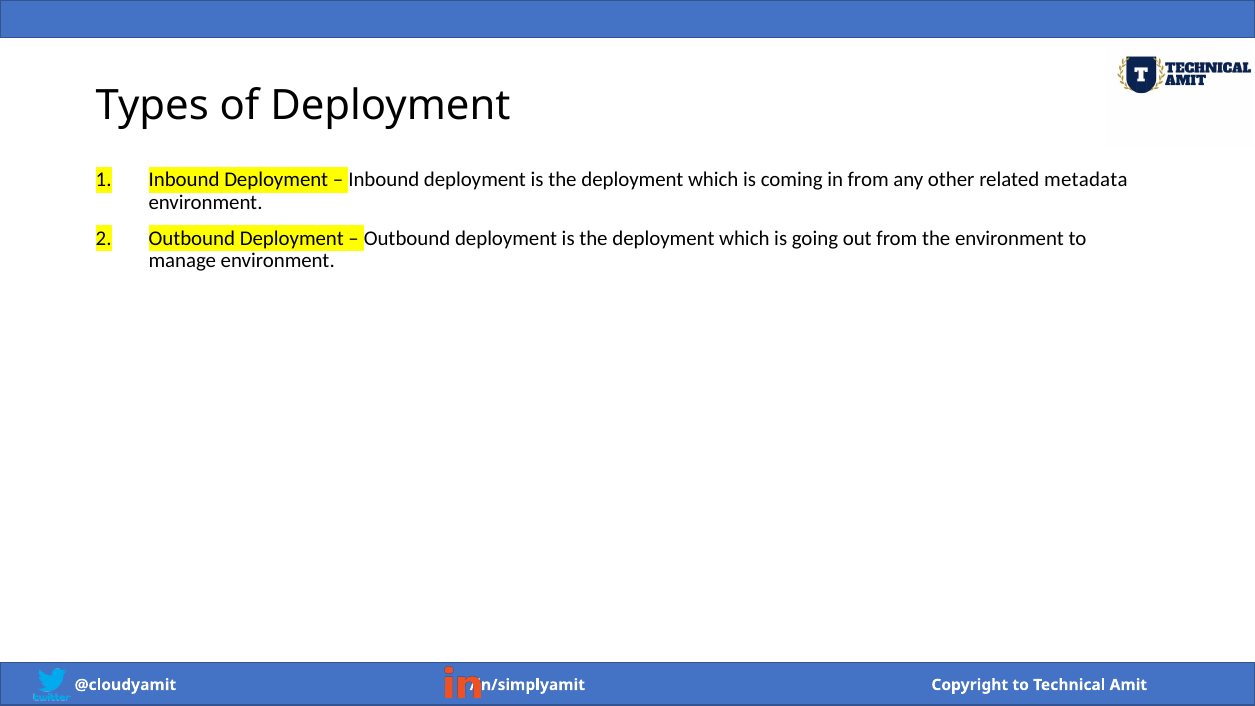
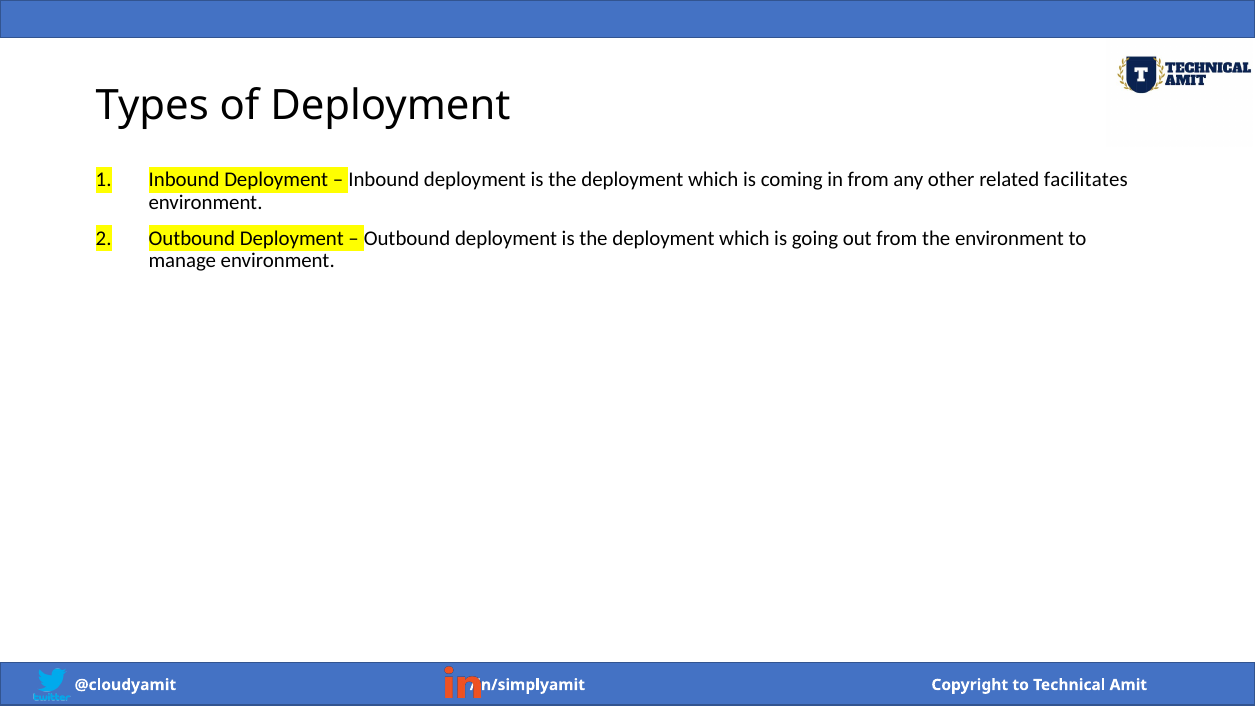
metadata: metadata -> facilitates
